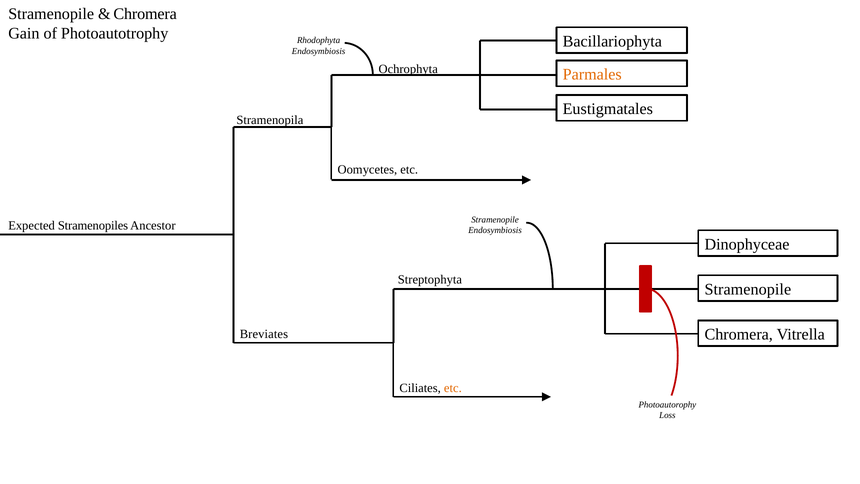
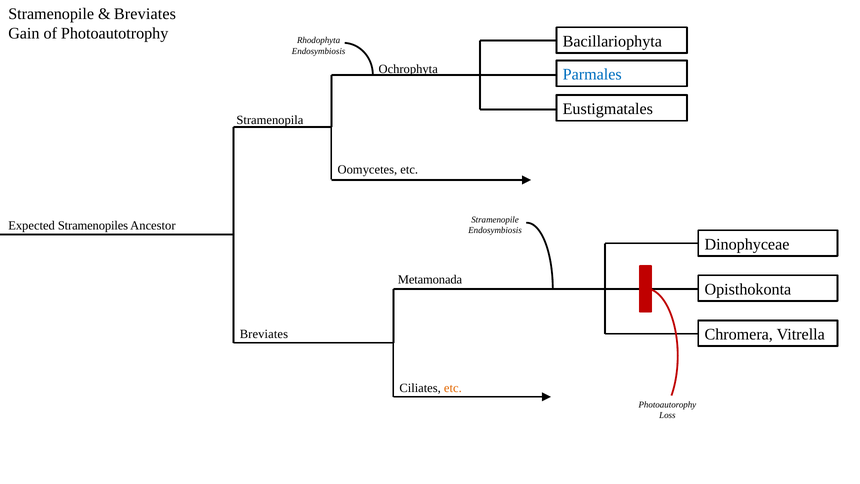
Chromera at (145, 14): Chromera -> Breviates
Parmales colour: orange -> blue
Streptophyta: Streptophyta -> Metamonada
Stramenopile at (748, 289): Stramenopile -> Opisthokonta
